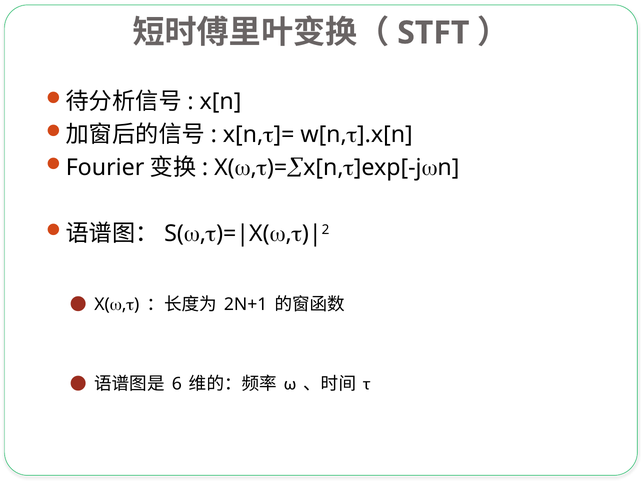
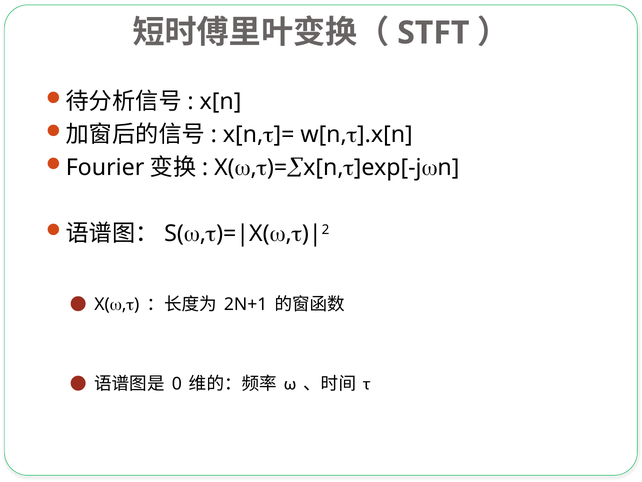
6: 6 -> 0
